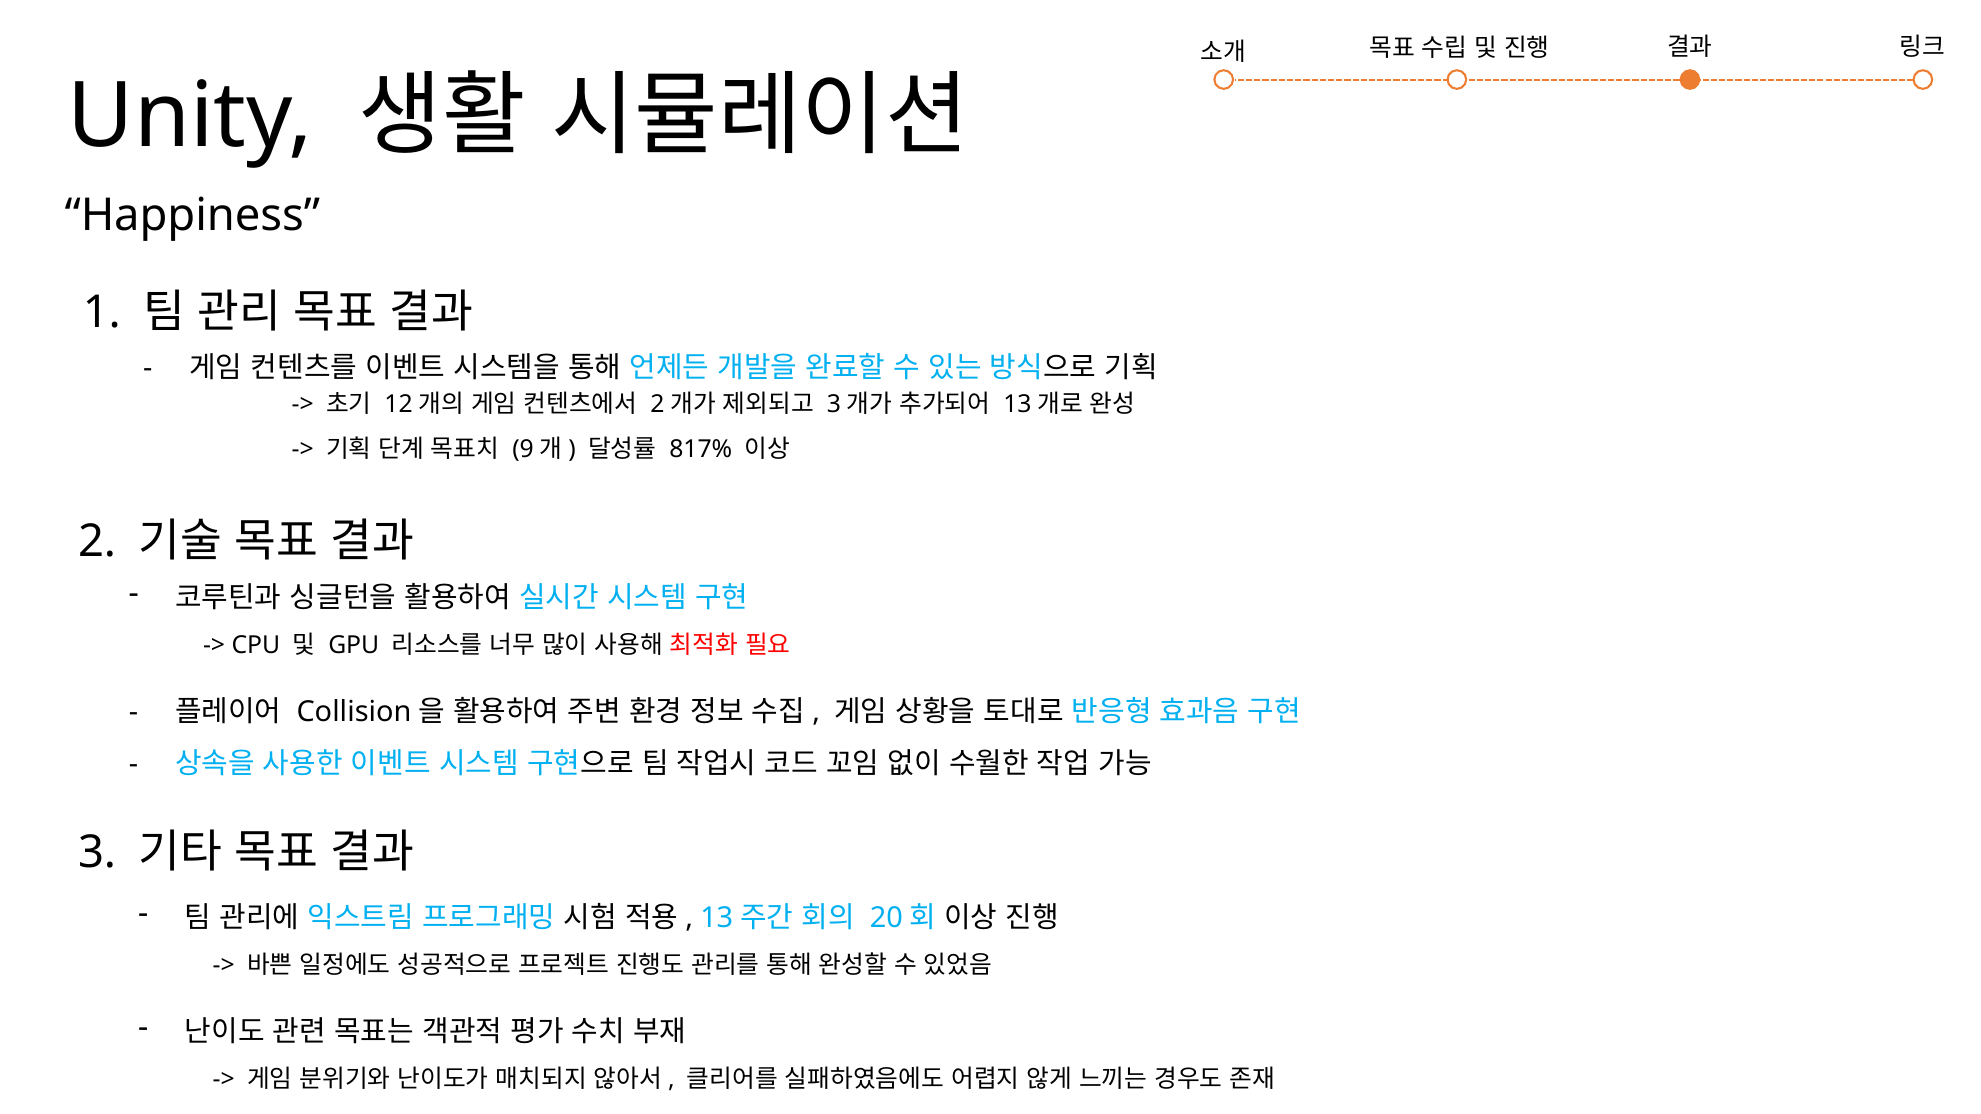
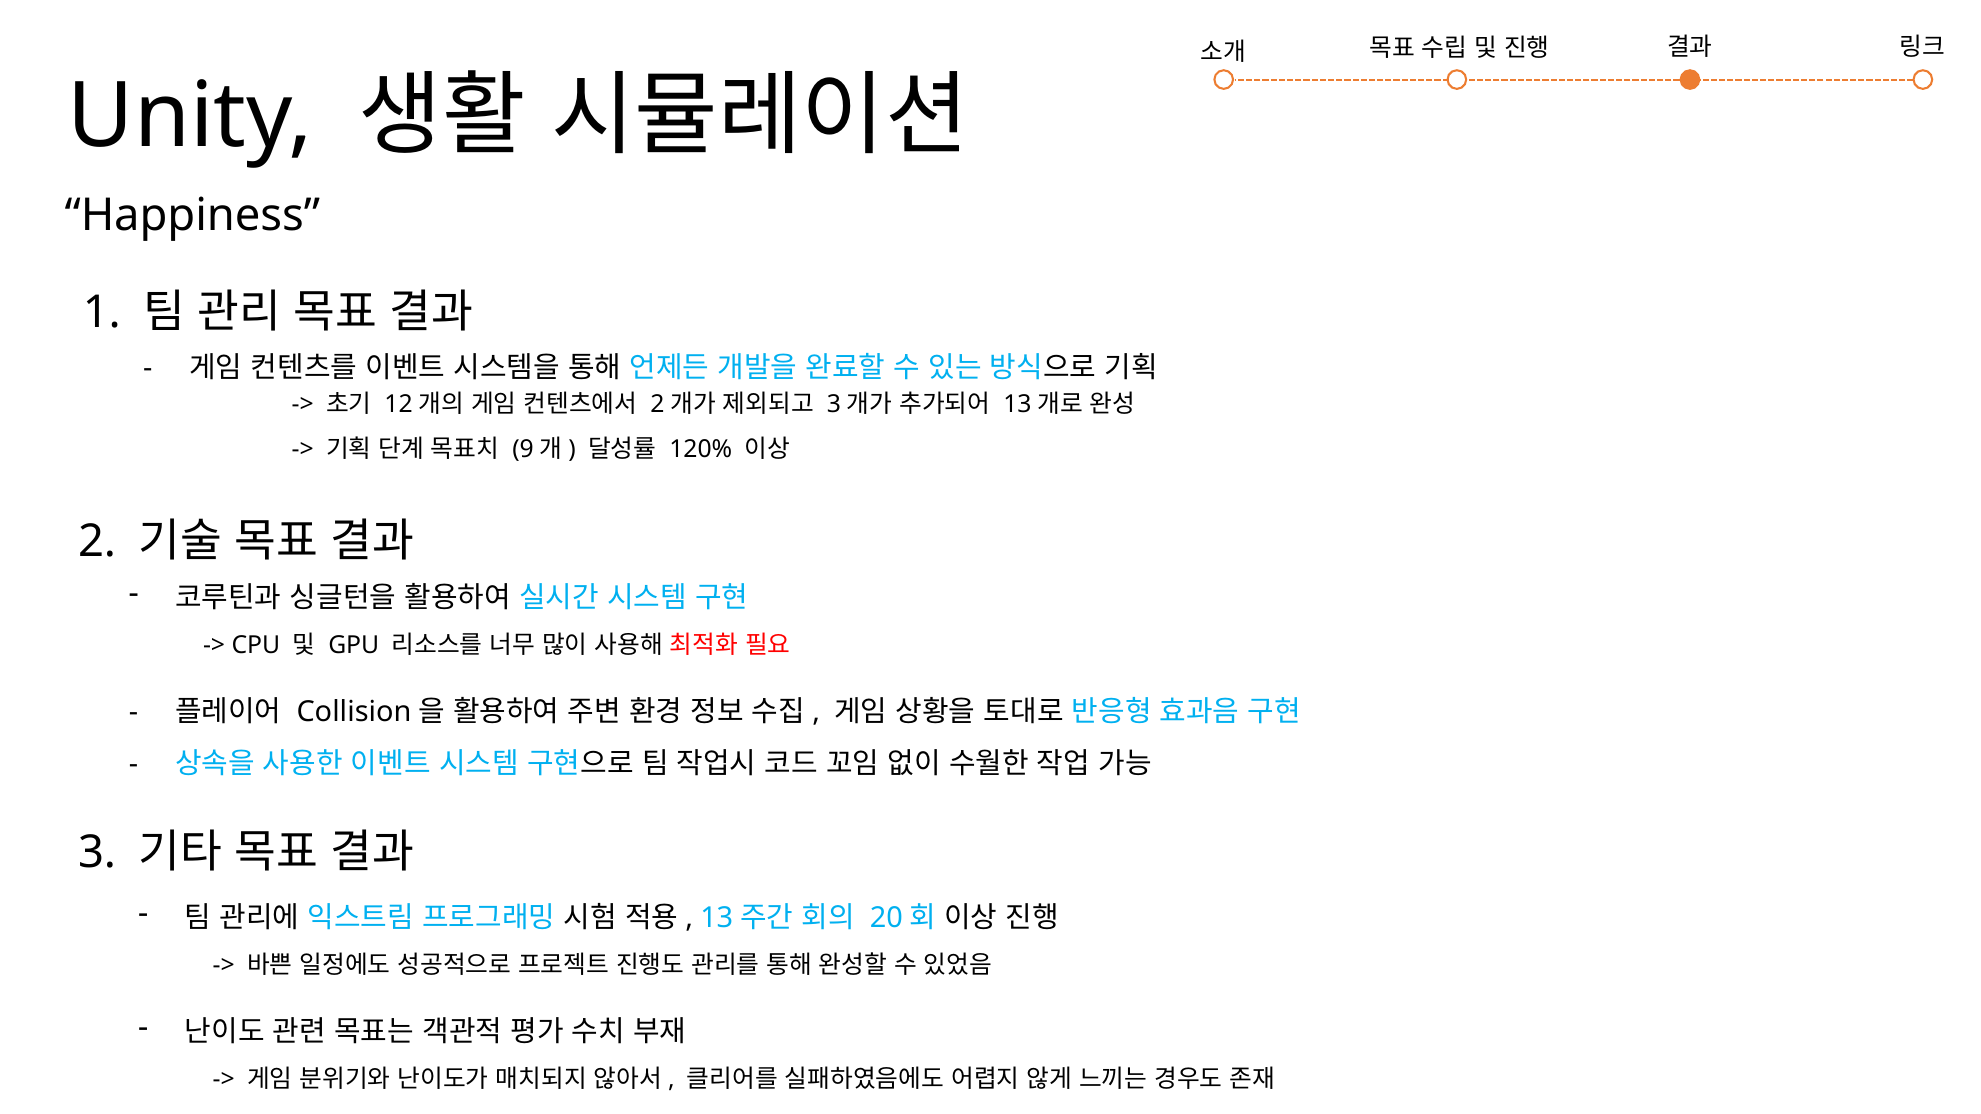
817%: 817% -> 120%
